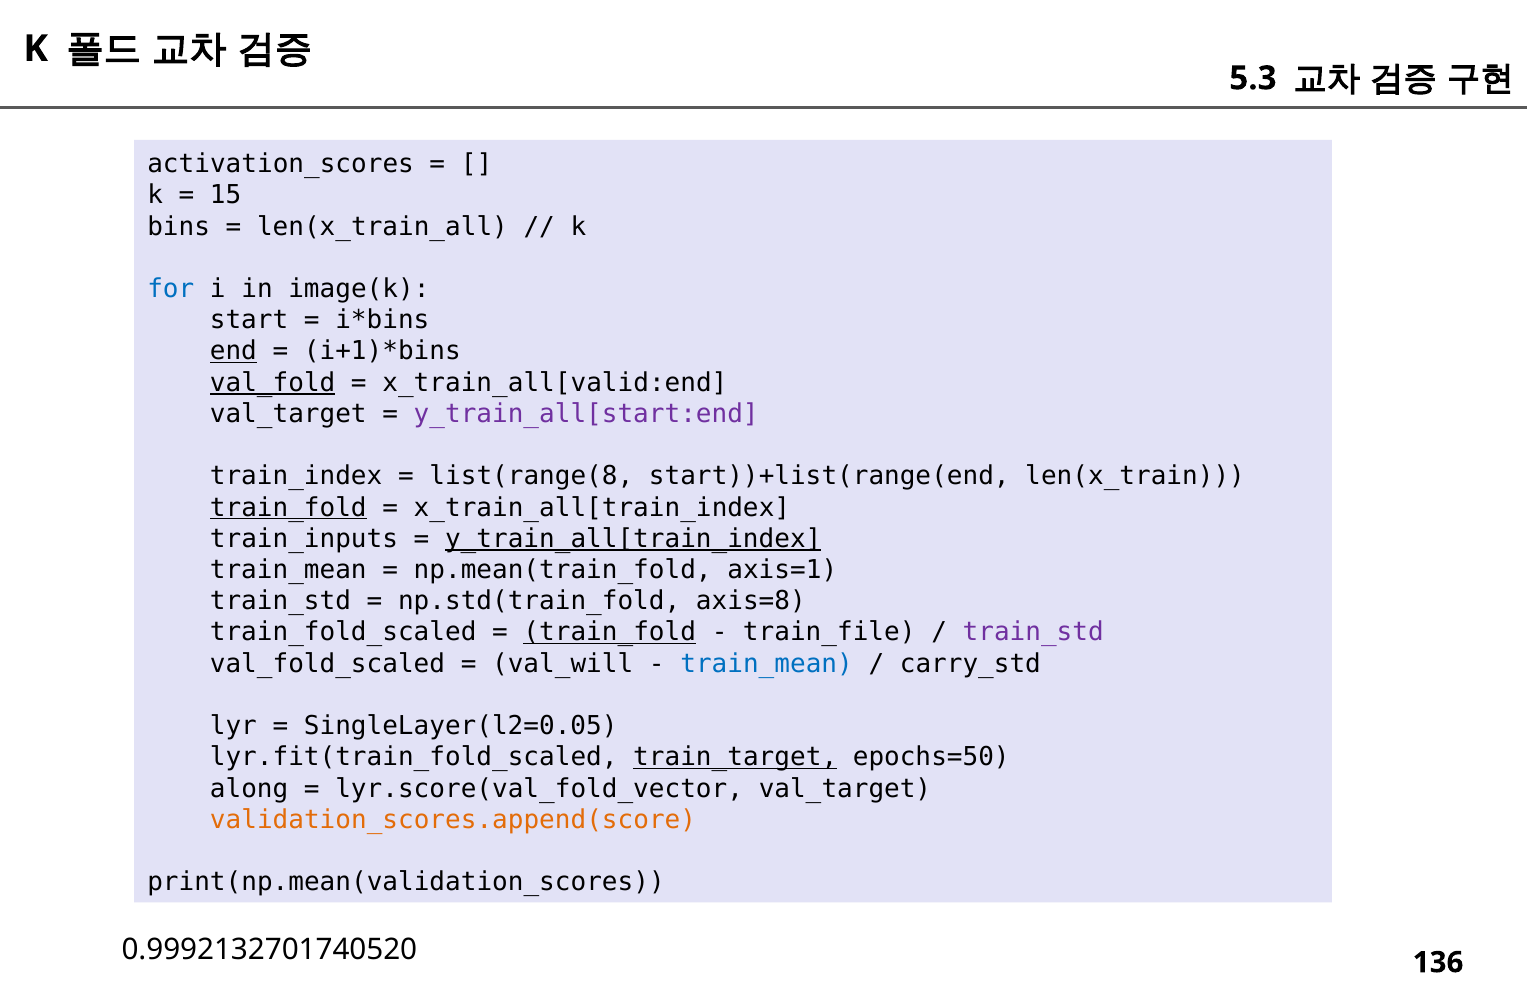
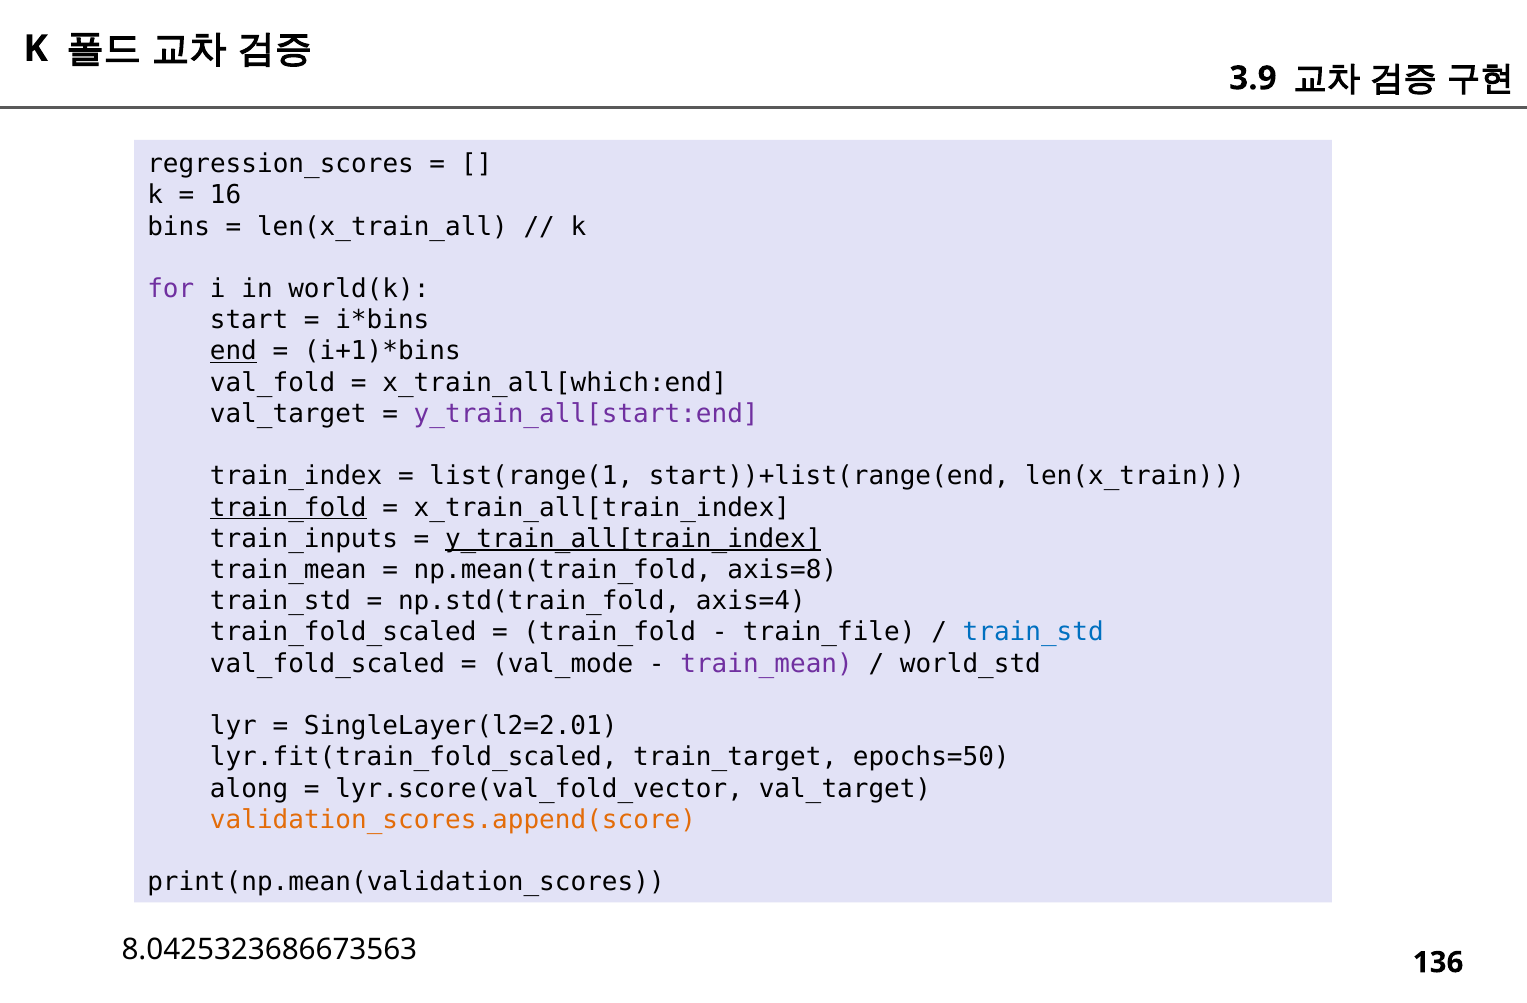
5.3: 5.3 -> 3.9
activation_scores: activation_scores -> regression_scores
15: 15 -> 16
for colour: blue -> purple
image(k: image(k -> world(k
val_fold underline: present -> none
x_train_all[valid:end: x_train_all[valid:end -> x_train_all[which:end
list(range(8: list(range(8 -> list(range(1
axis=1: axis=1 -> axis=8
axis=8: axis=8 -> axis=4
train_fold at (610, 632) underline: present -> none
train_std at (1033, 632) colour: purple -> blue
val_will: val_will -> val_mode
train_mean at (767, 664) colour: blue -> purple
carry_std: carry_std -> world_std
SingleLayer(l2=0.05: SingleLayer(l2=0.05 -> SingleLayer(l2=2.01
train_target underline: present -> none
0.9992132701740520: 0.9992132701740520 -> 8.0425323686673563
